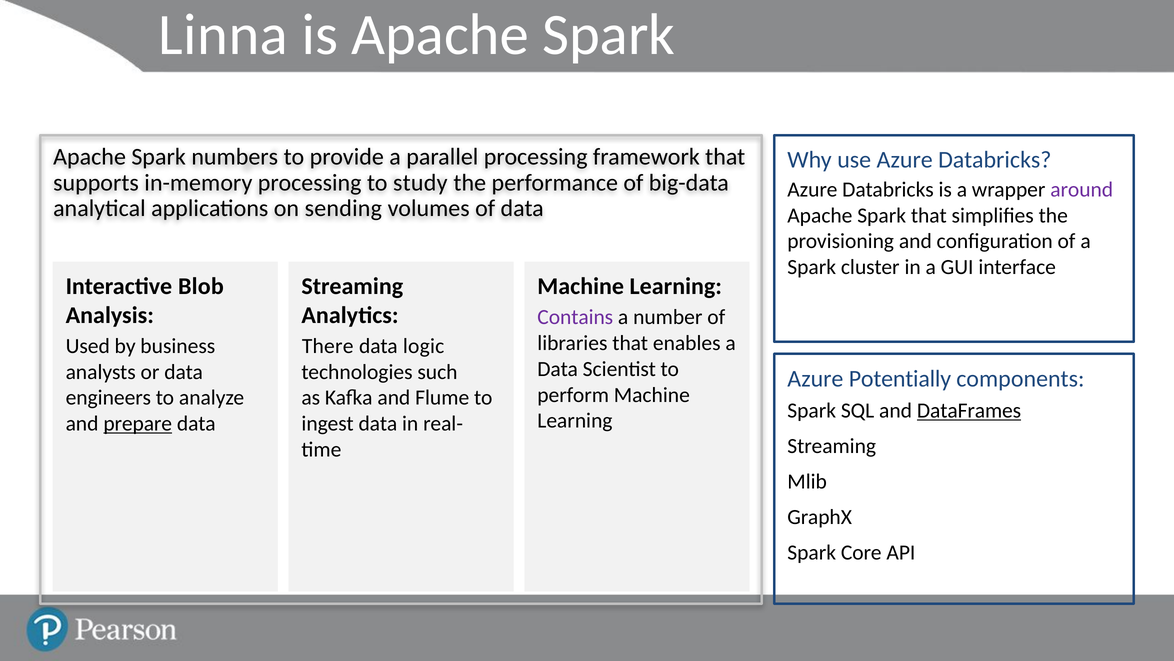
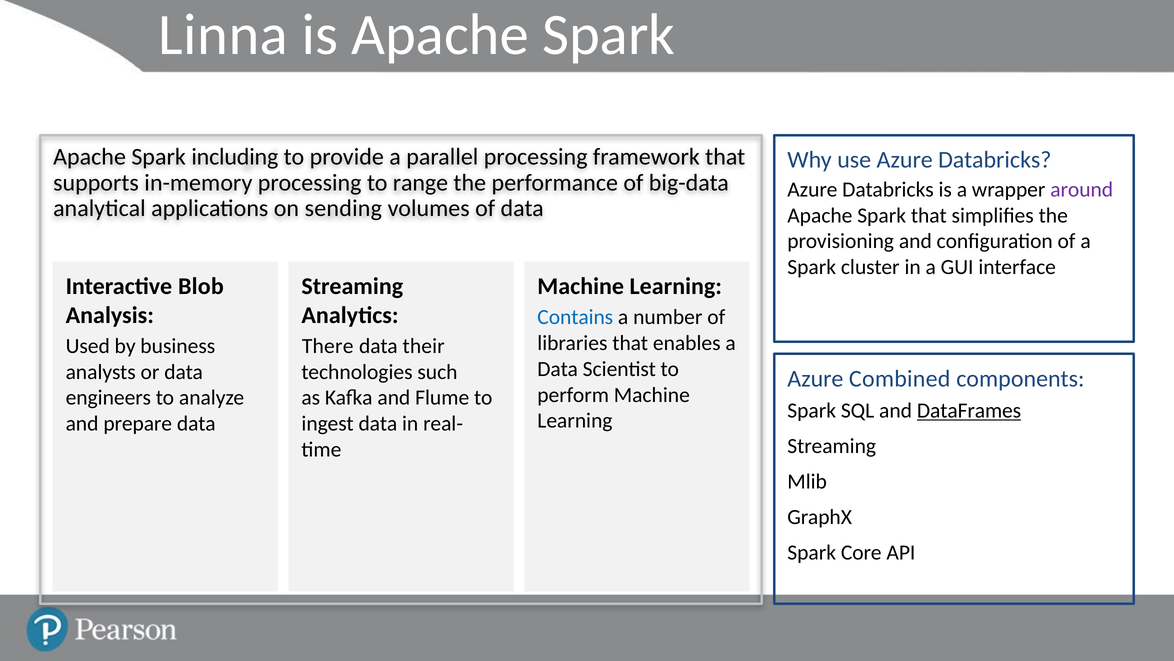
numbers: numbers -> including
study: study -> range
Contains colour: purple -> blue
logic: logic -> their
Potentially: Potentially -> Combined
prepare underline: present -> none
